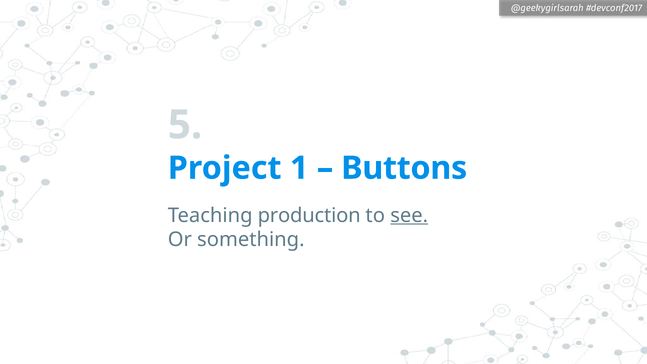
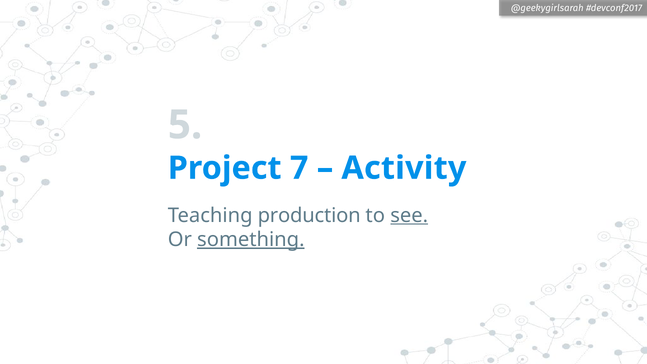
1: 1 -> 7
Buttons: Buttons -> Activity
something underline: none -> present
